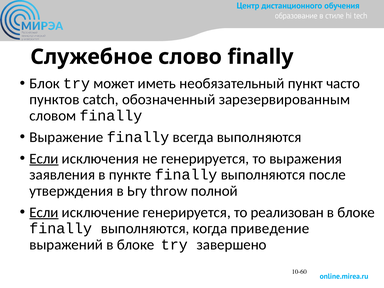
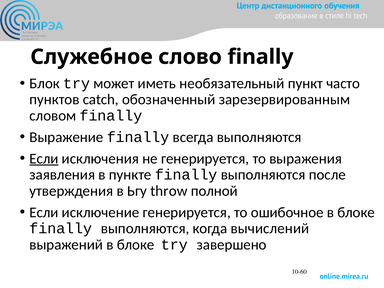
Если at (44, 212) underline: present -> none
реализован: реализован -> ошибочное
приведение: приведение -> вычислений
